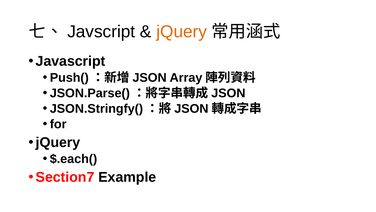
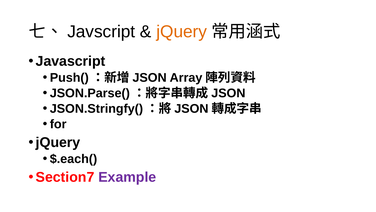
Example colour: black -> purple
